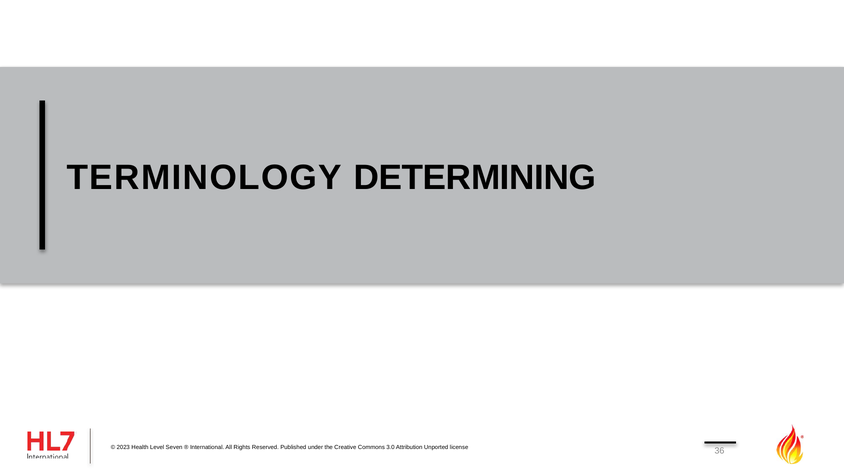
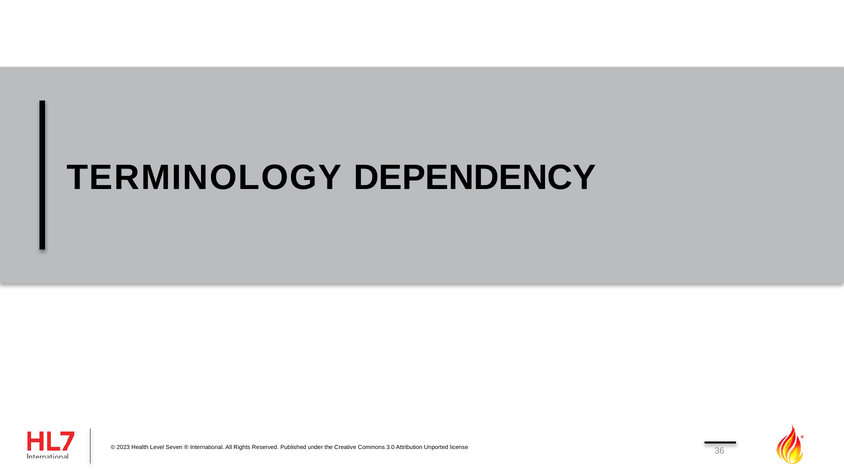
DETERMINING: DETERMINING -> DEPENDENCY
